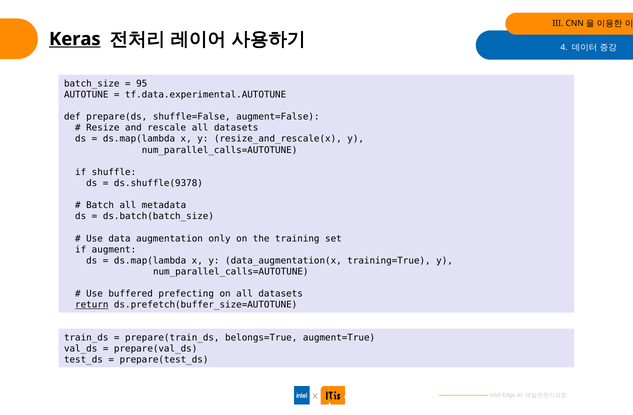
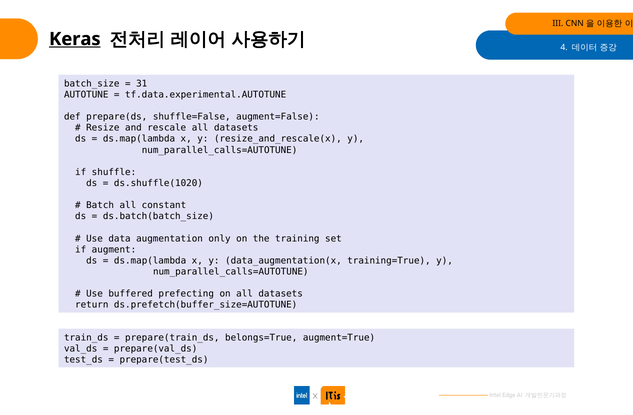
95: 95 -> 31
ds.shuffle(9378: ds.shuffle(9378 -> ds.shuffle(1020
metadata: metadata -> constant
return underline: present -> none
